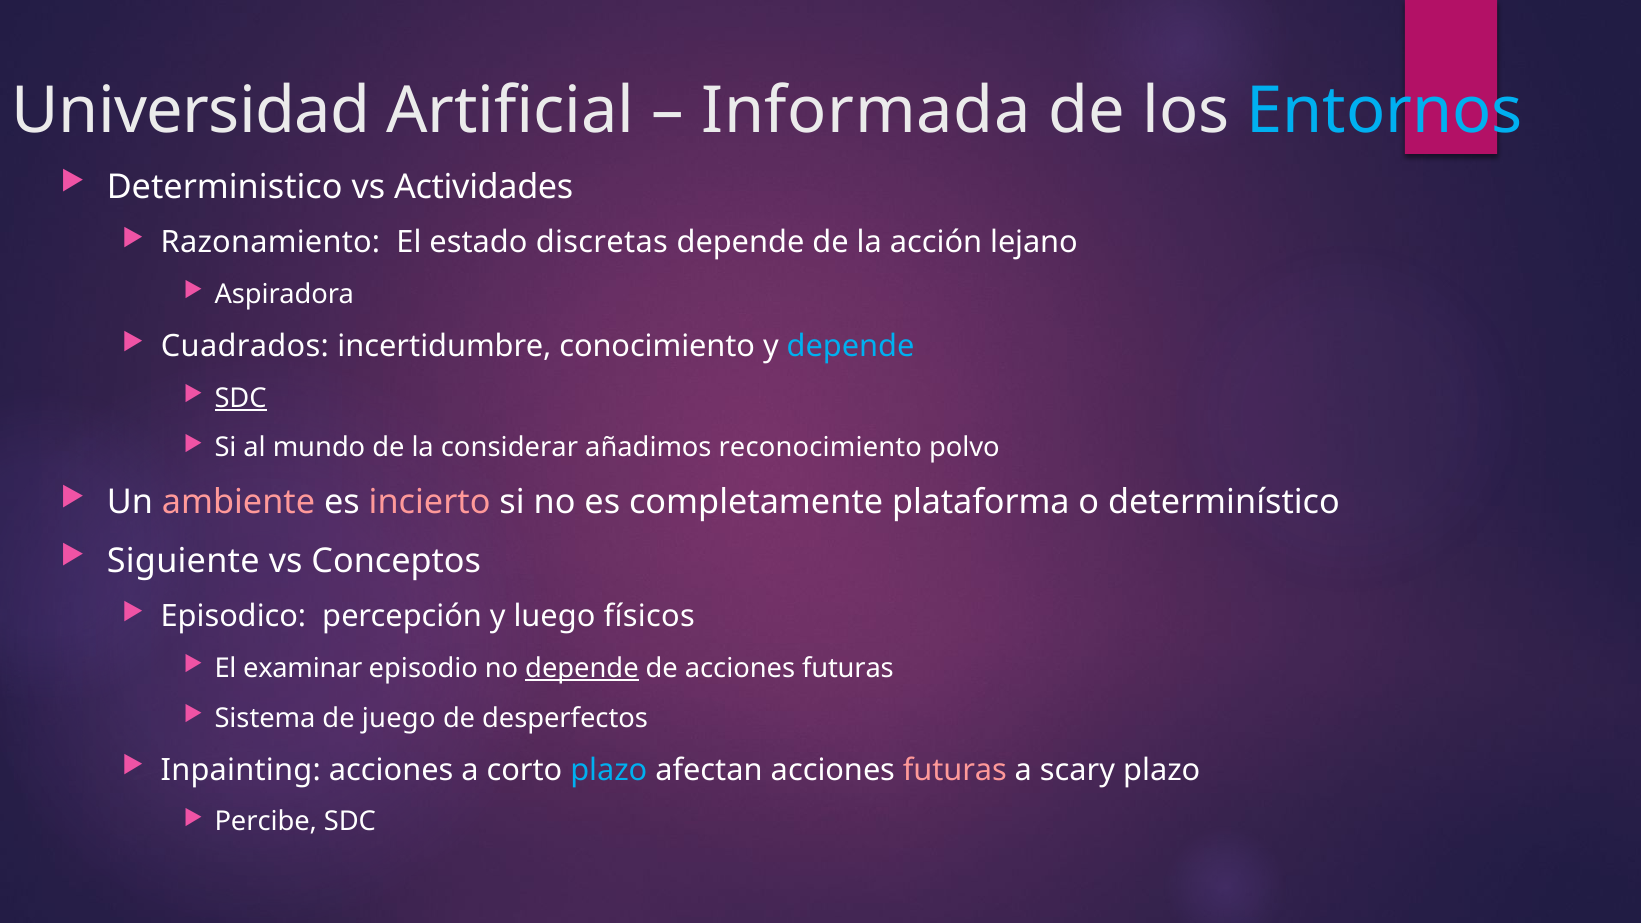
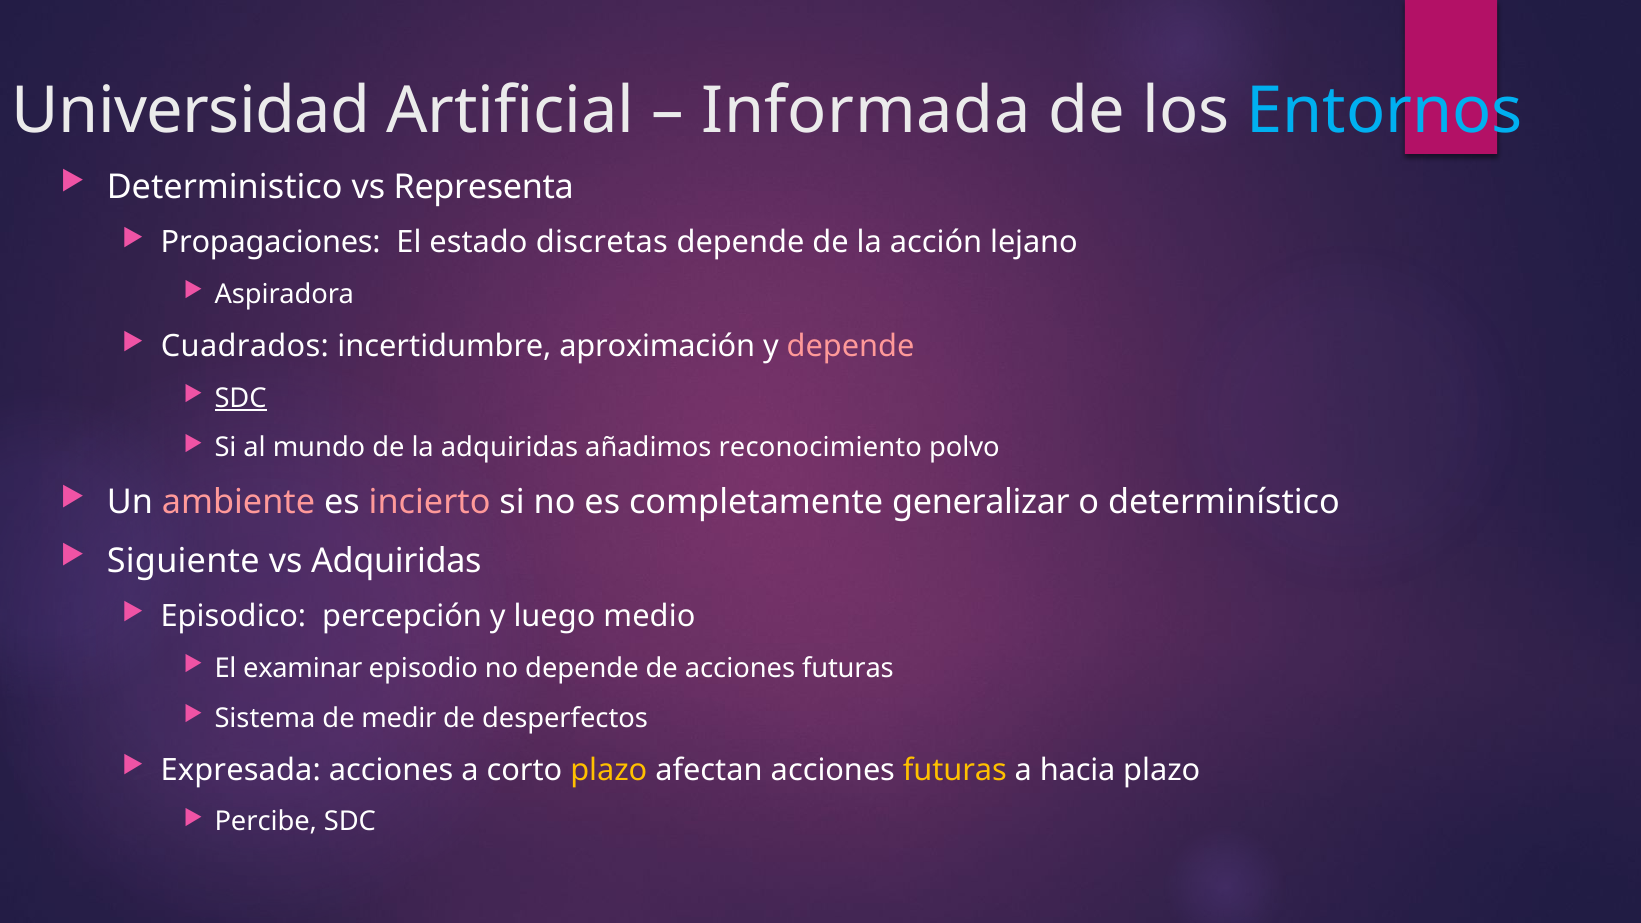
Actividades: Actividades -> Representa
Razonamiento: Razonamiento -> Propagaciones
conocimiento: conocimiento -> aproximación
depende at (851, 346) colour: light blue -> pink
la considerar: considerar -> adquiridas
plataforma: plataforma -> generalizar
vs Conceptos: Conceptos -> Adquiridas
físicos: físicos -> medio
depende at (582, 668) underline: present -> none
juego: juego -> medir
Inpainting: Inpainting -> Expresada
plazo at (609, 770) colour: light blue -> yellow
futuras at (955, 770) colour: pink -> yellow
scary: scary -> hacia
